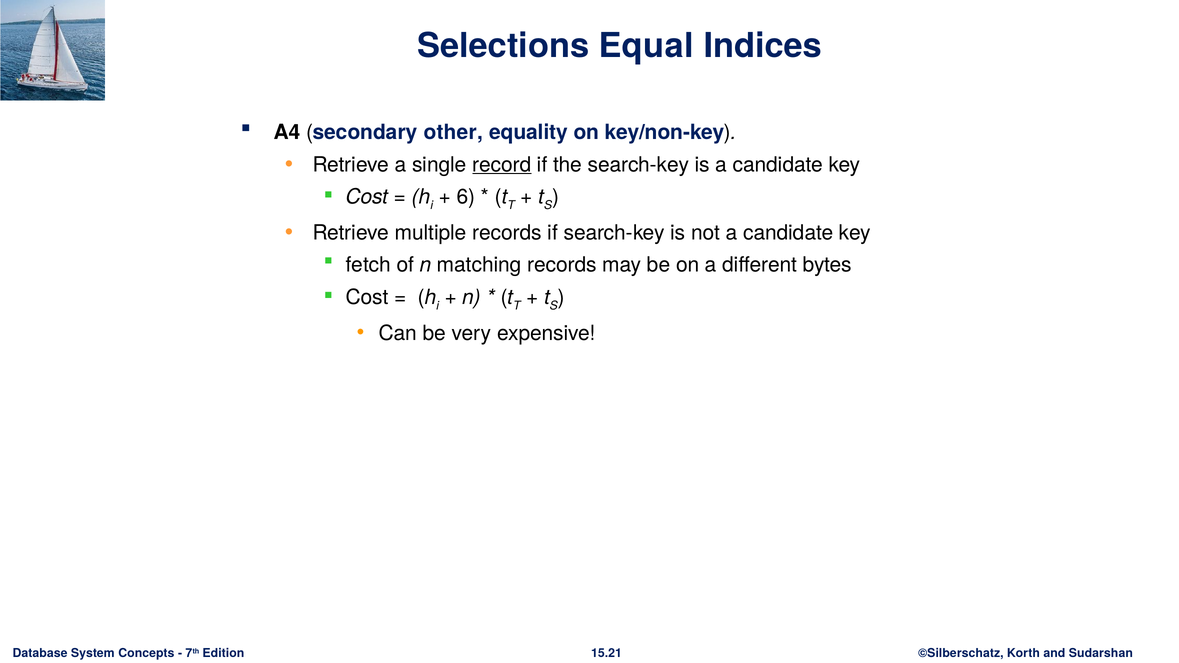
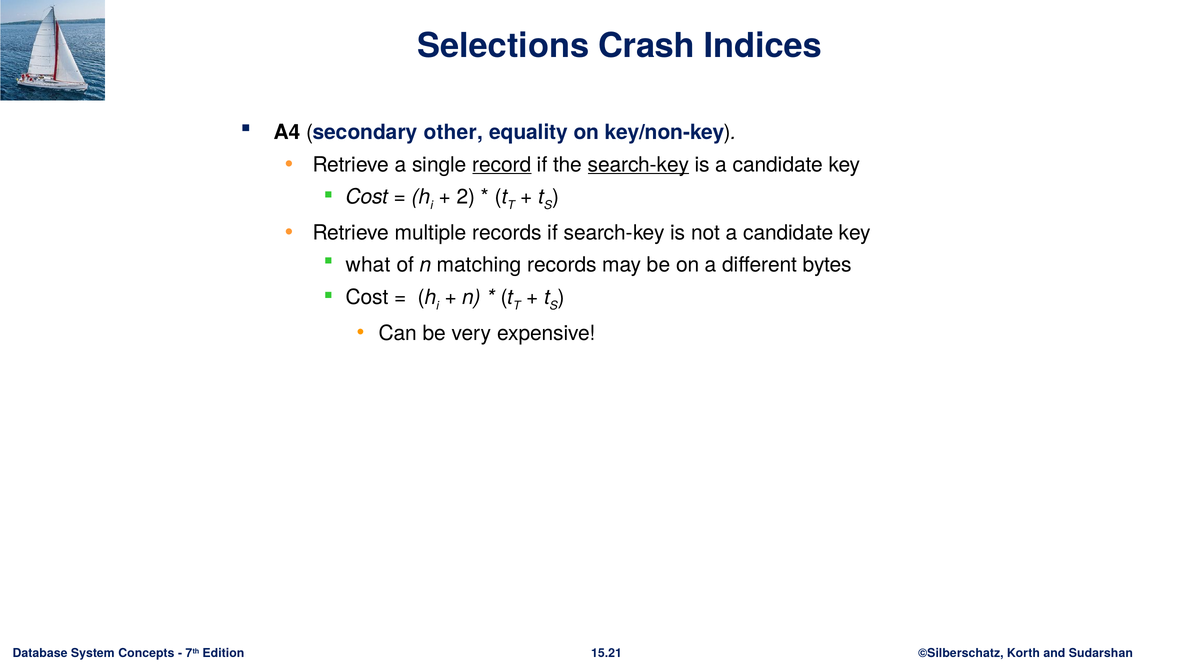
Equal: Equal -> Crash
search-key at (638, 165) underline: none -> present
6: 6 -> 2
fetch: fetch -> what
